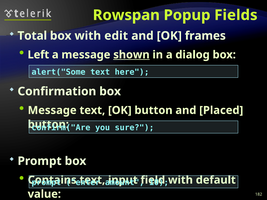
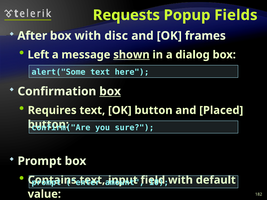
Rowspan: Rowspan -> Requests
Total: Total -> After
edit: edit -> disc
box at (110, 91) underline: none -> present
Message at (52, 110): Message -> Requires
